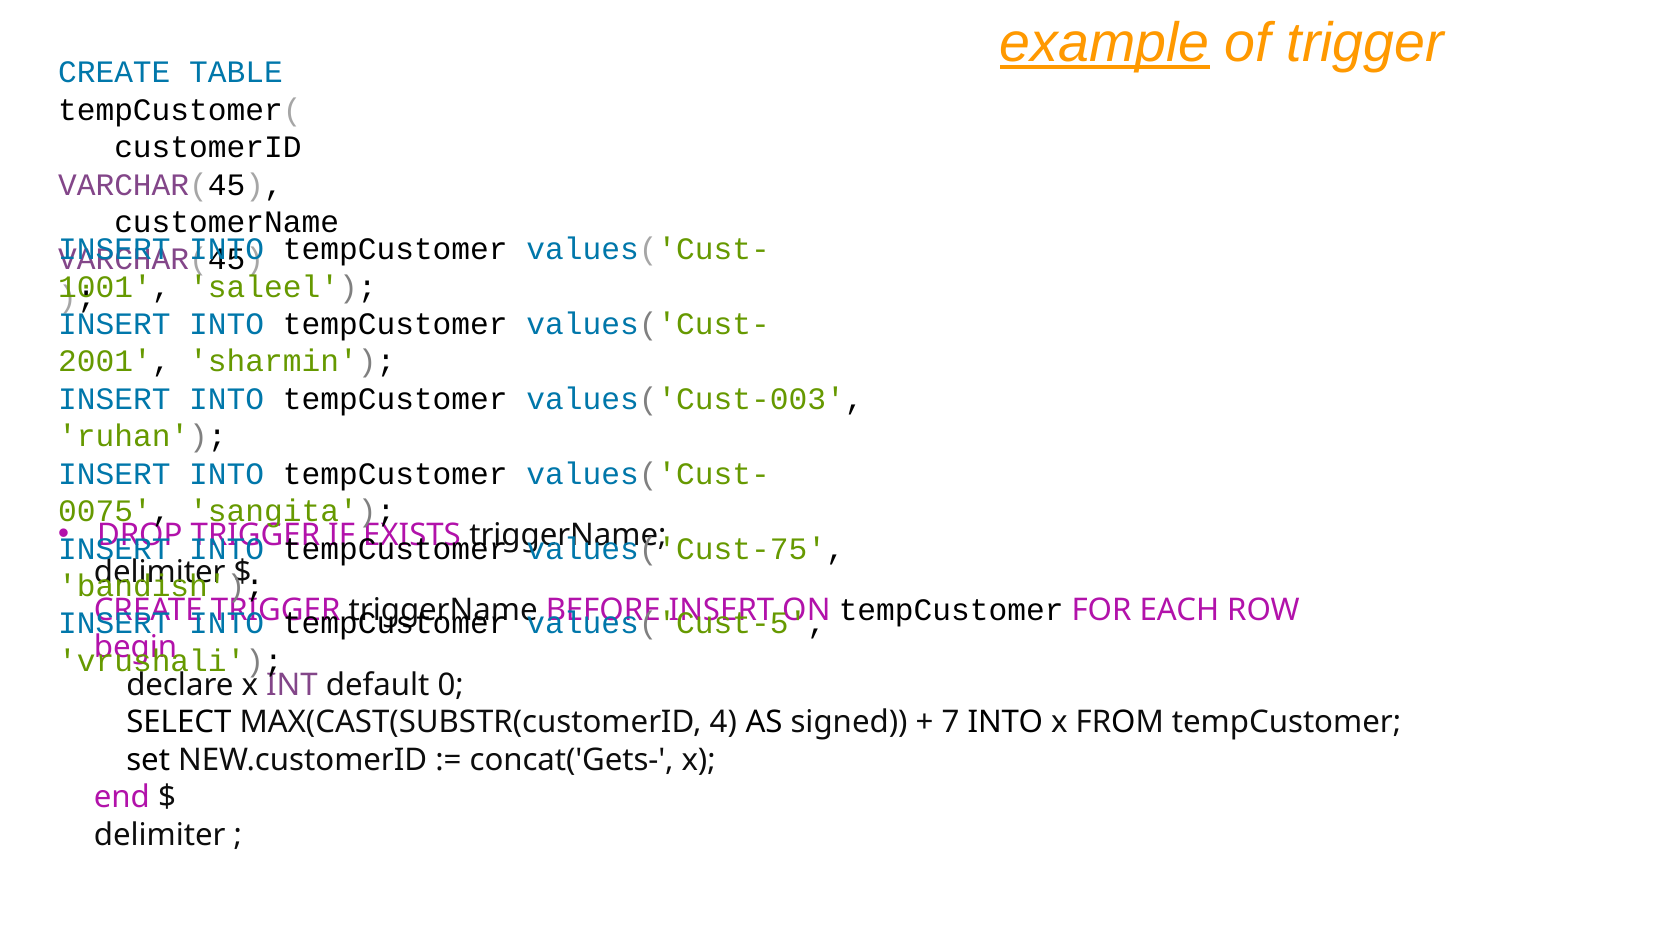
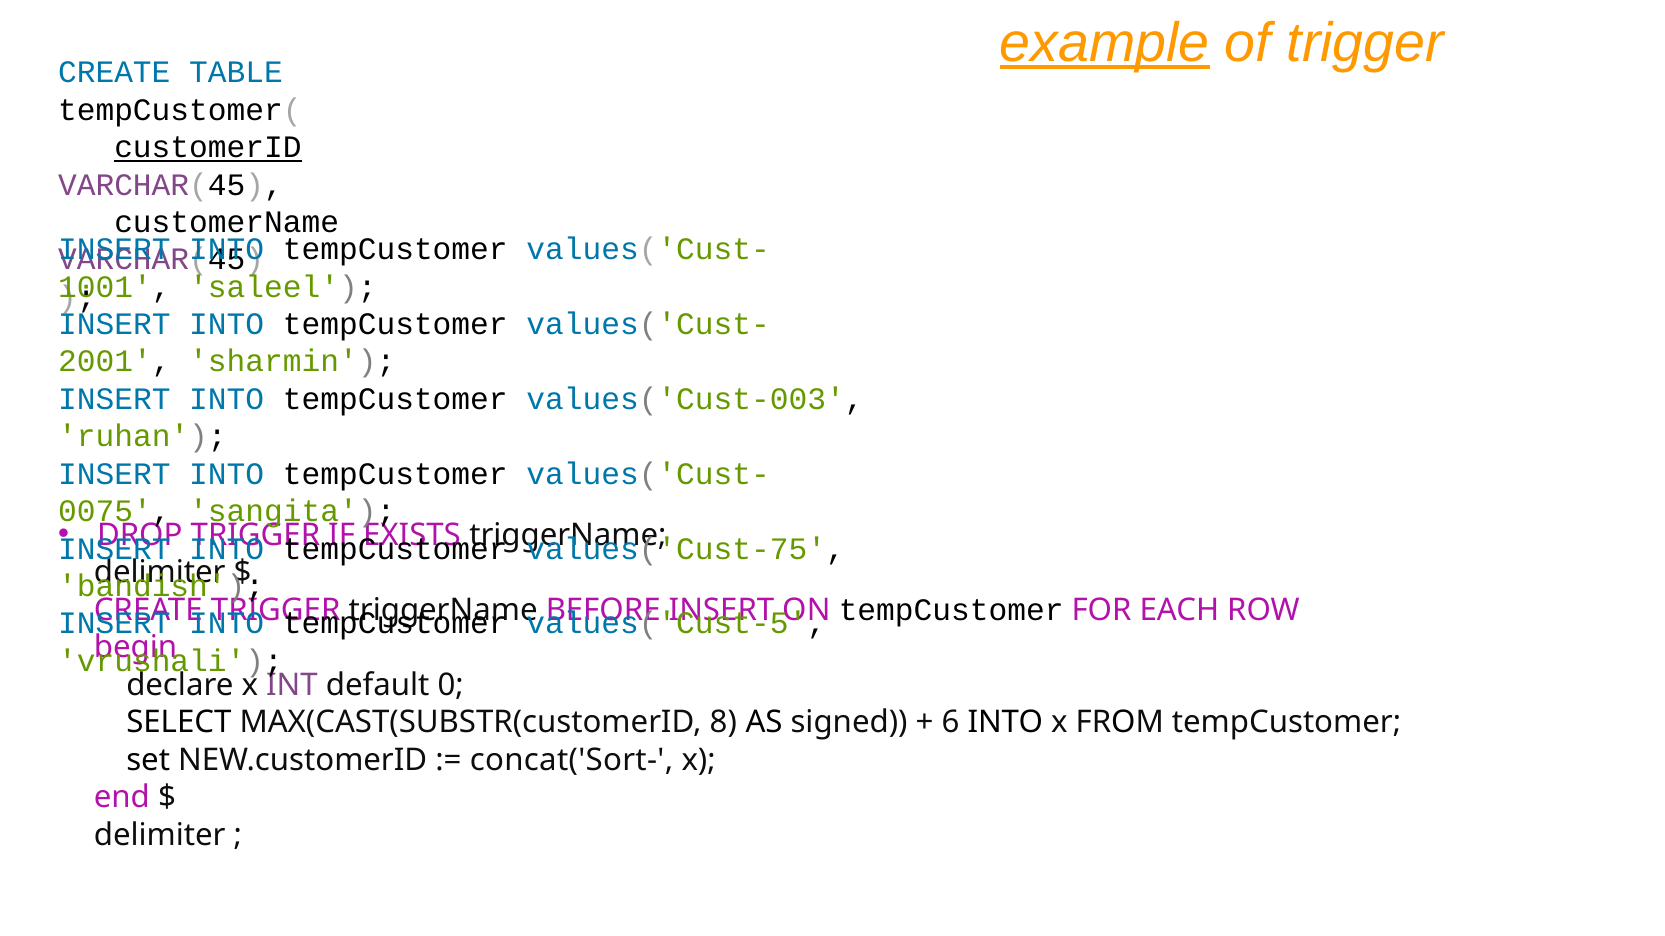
customerID underline: none -> present
4: 4 -> 8
7: 7 -> 6
concat('Gets-: concat('Gets- -> concat('Sort-
